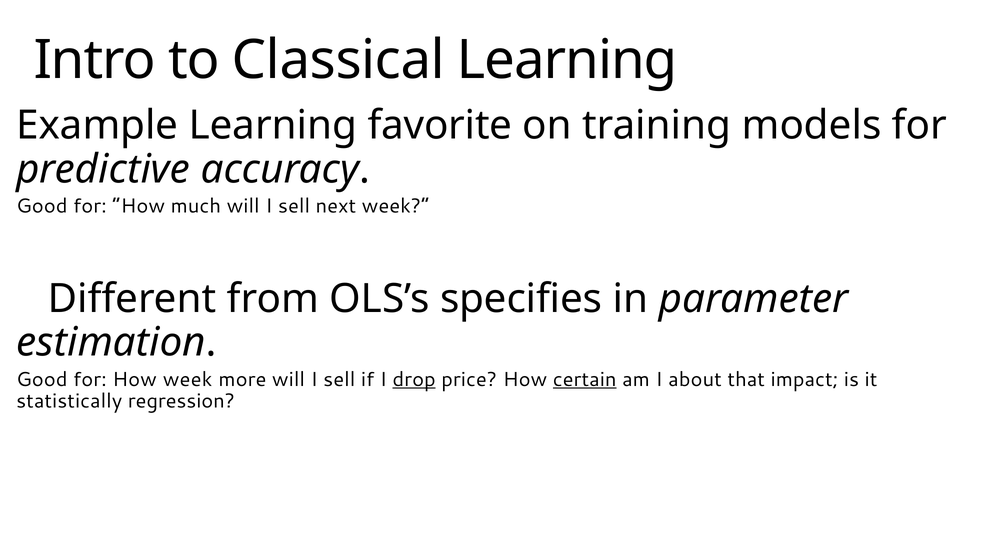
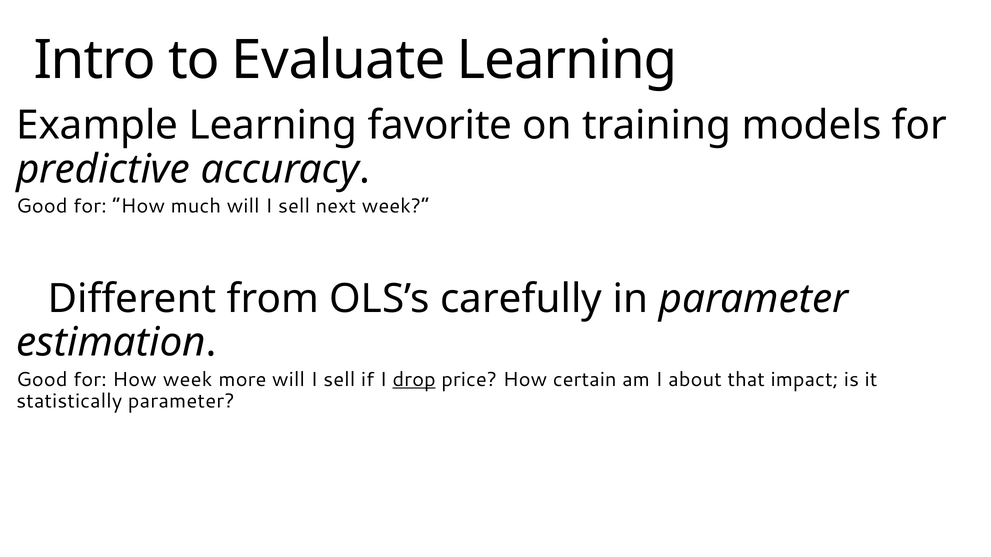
Classical: Classical -> Evaluate
specifies: specifies -> carefully
certain underline: present -> none
statistically regression: regression -> parameter
